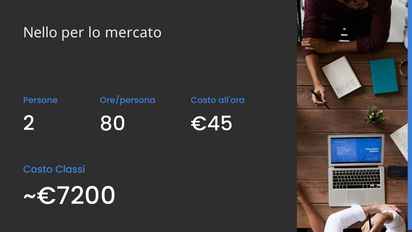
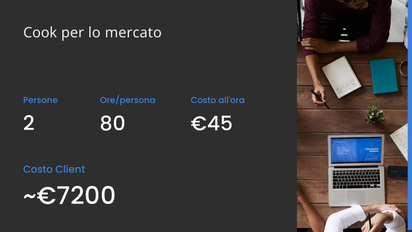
Nello: Nello -> Cook
Classi: Classi -> Client
